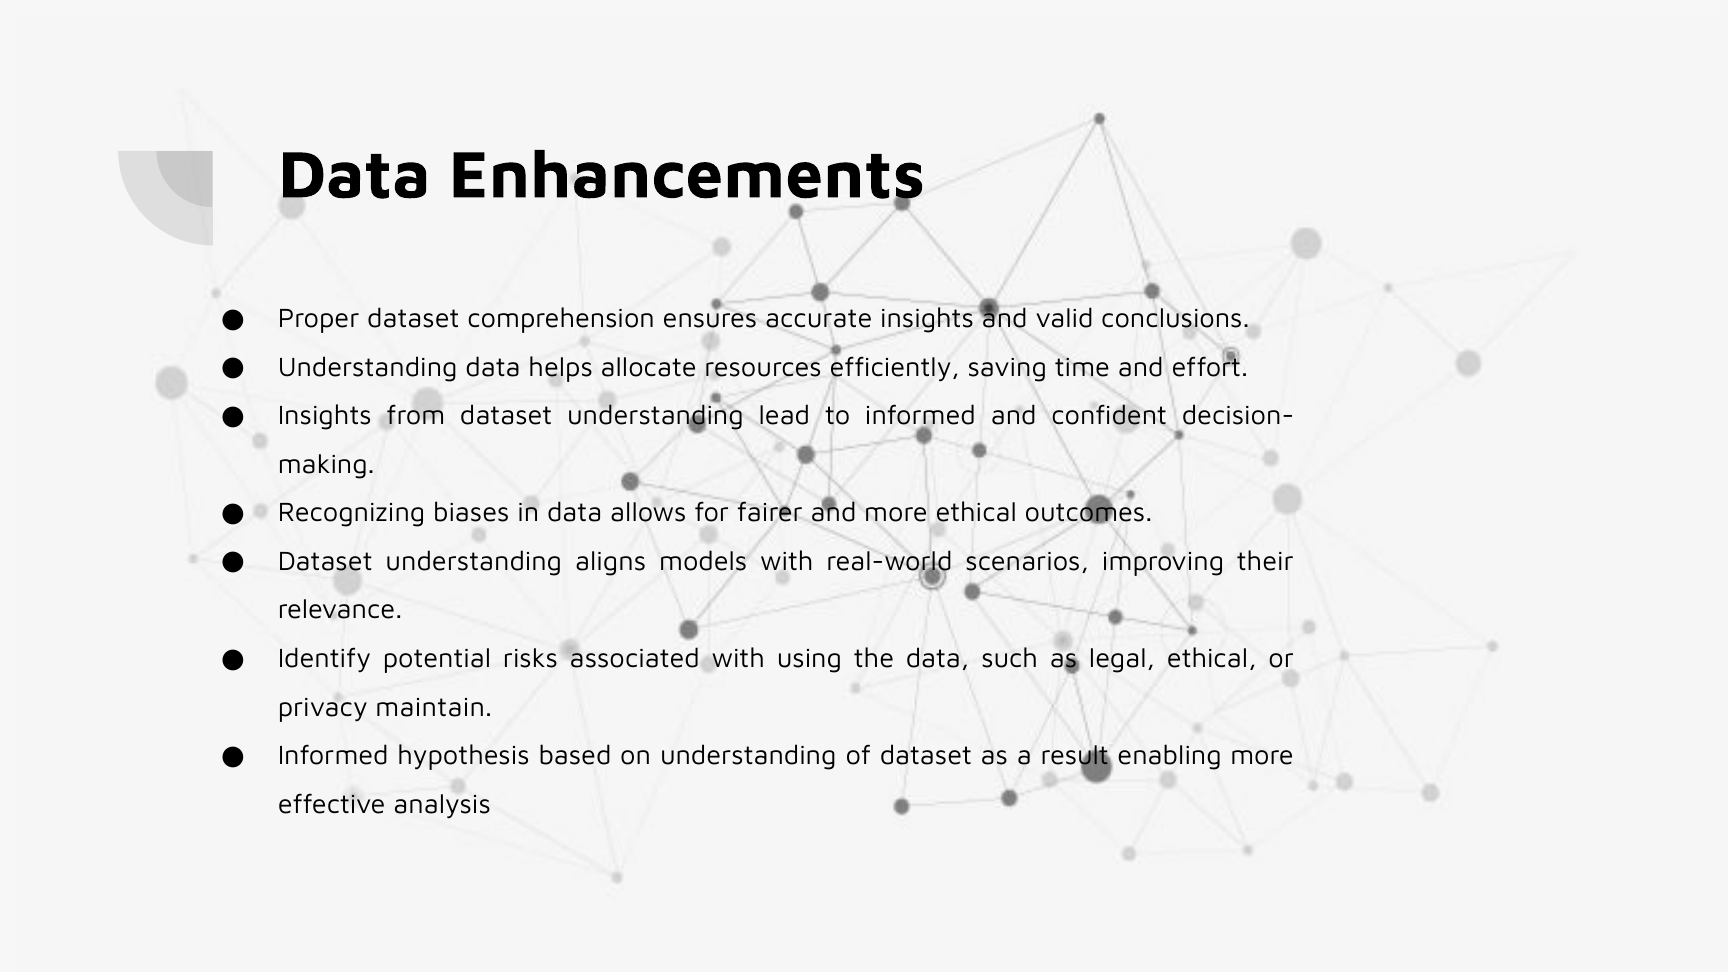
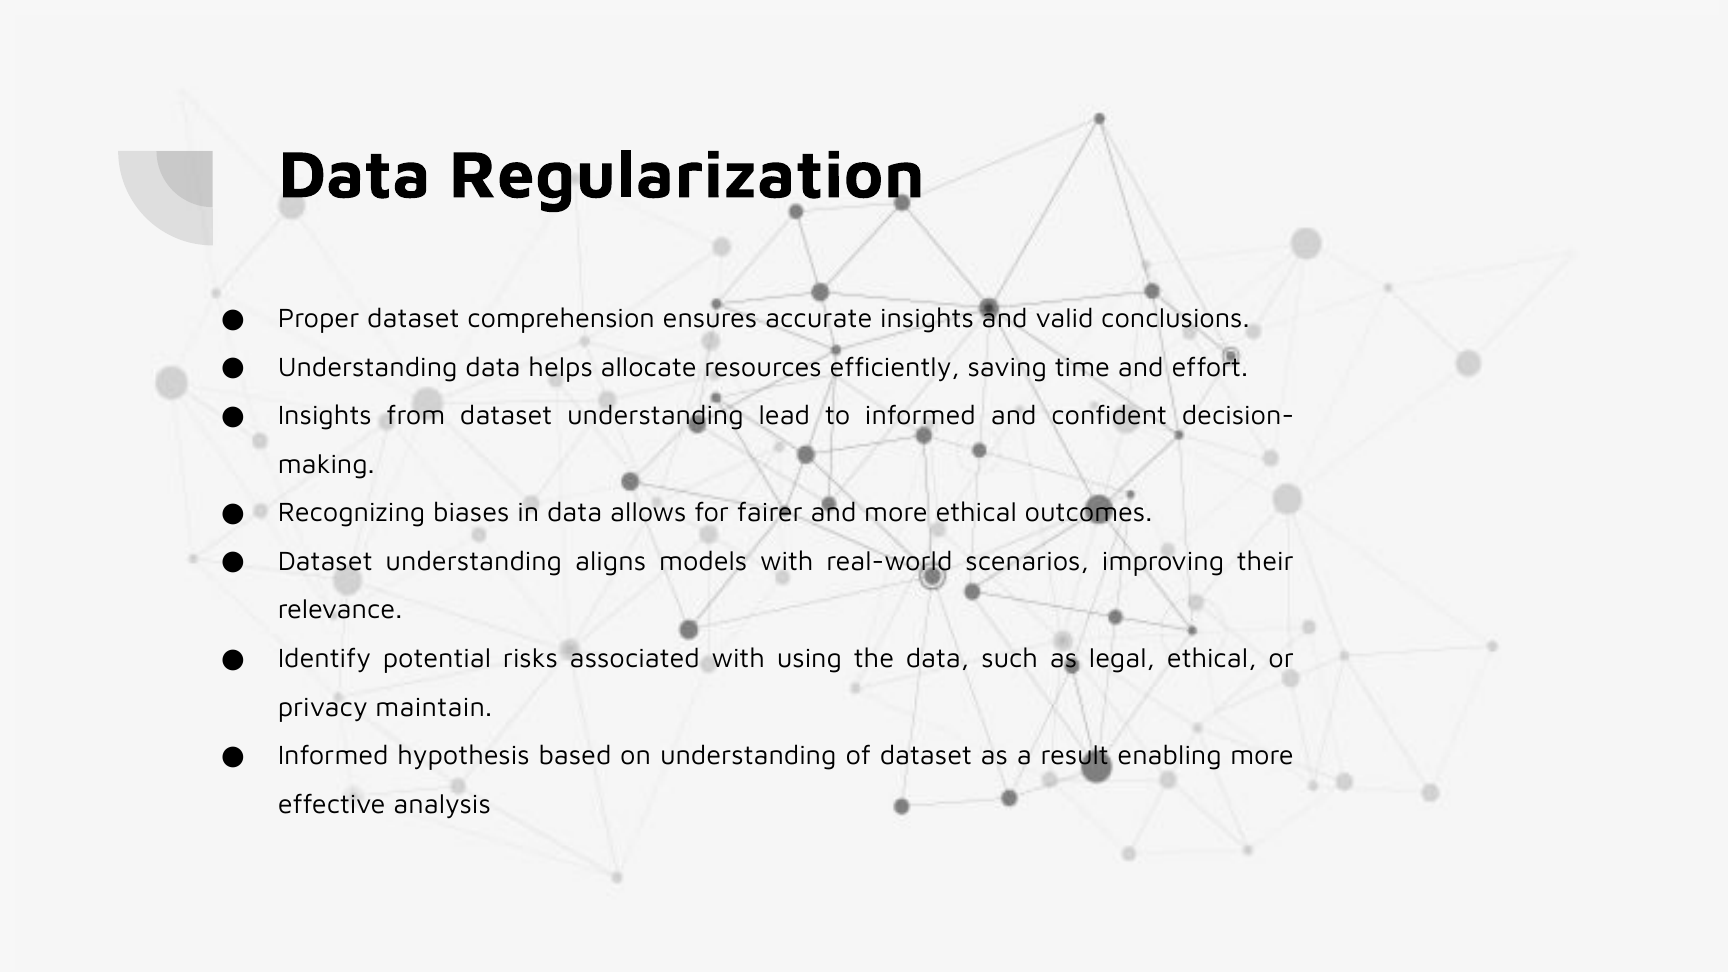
Enhancements: Enhancements -> Regularization
